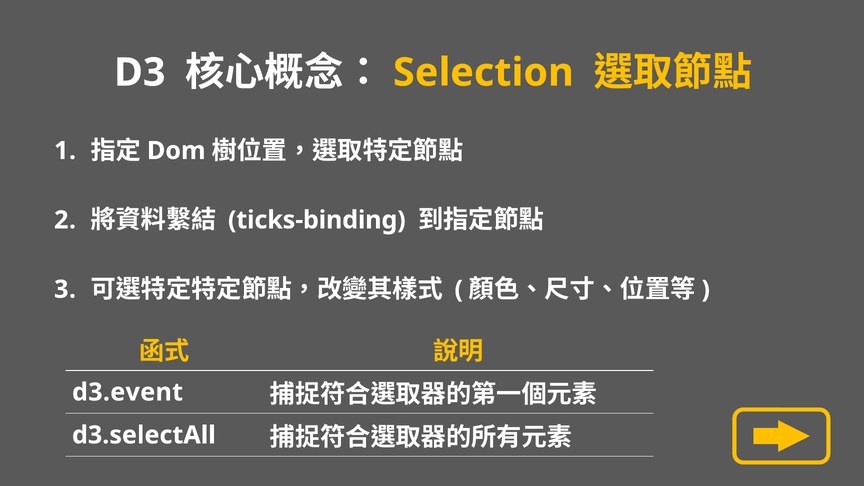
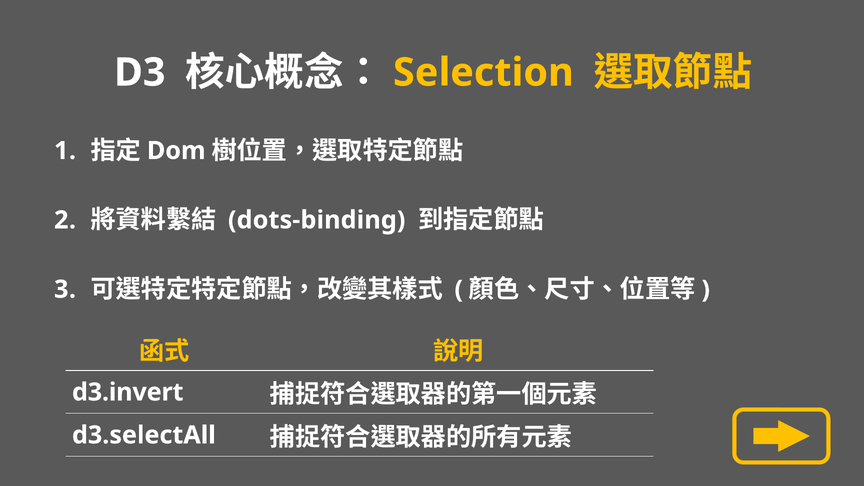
ticks-binding: ticks-binding -> dots-binding
d3.event: d3.event -> d3.invert
